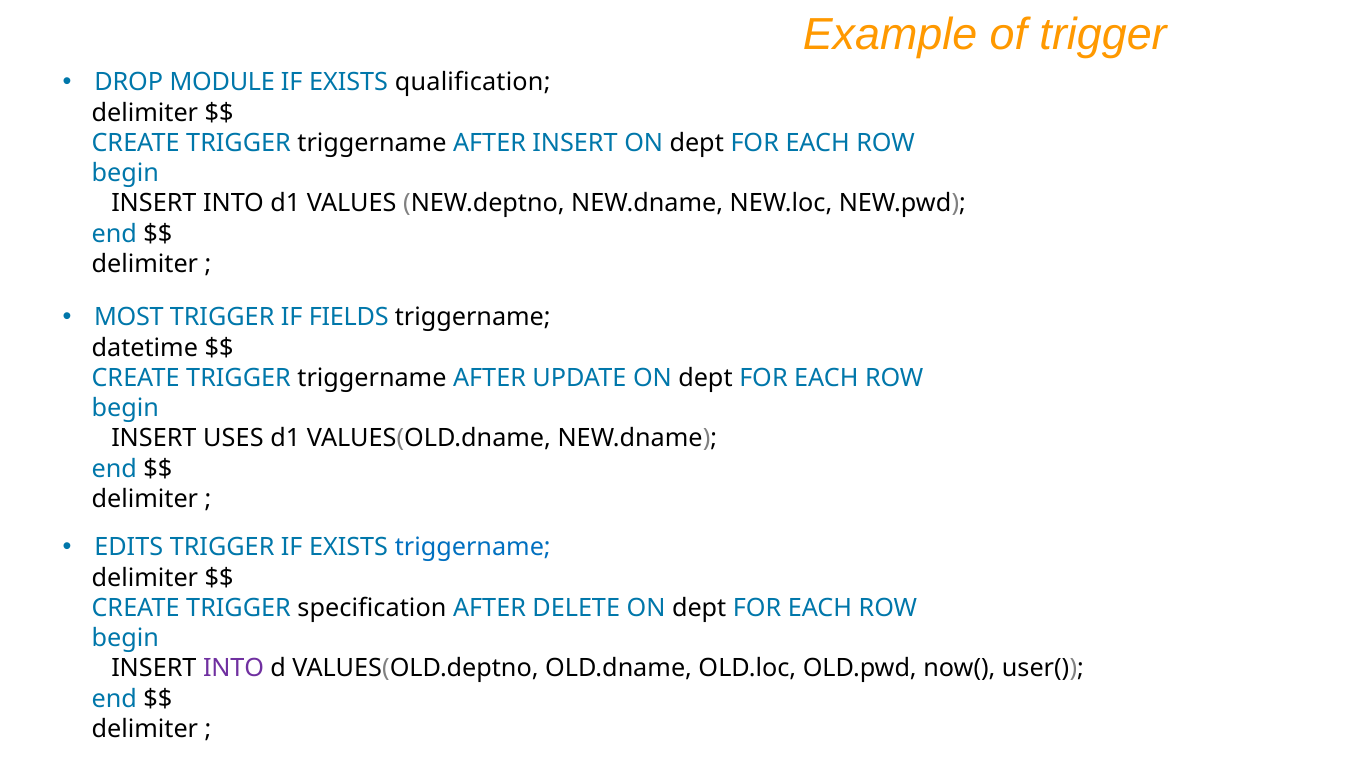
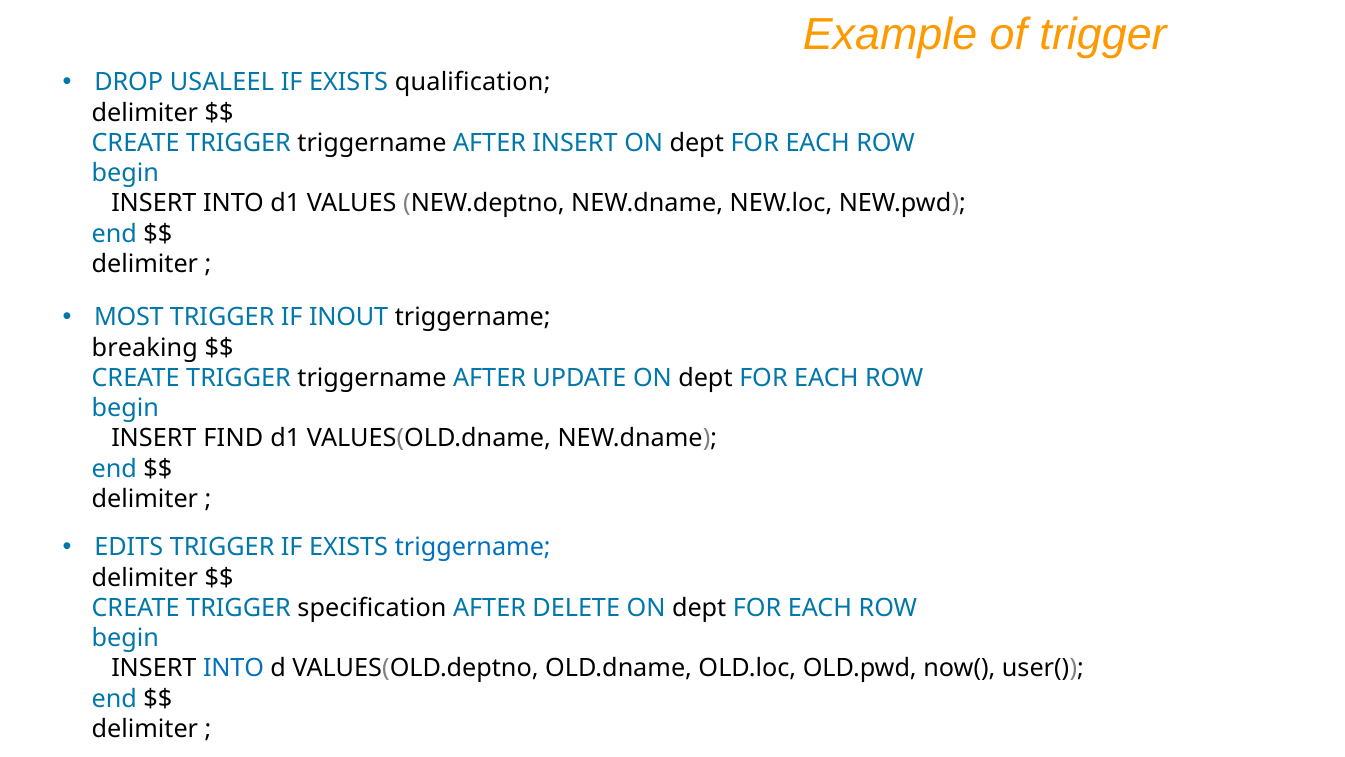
MODULE: MODULE -> USALEEL
FIELDS: FIELDS -> INOUT
datetime: datetime -> breaking
USES: USES -> FIND
INTO at (234, 668) colour: purple -> blue
